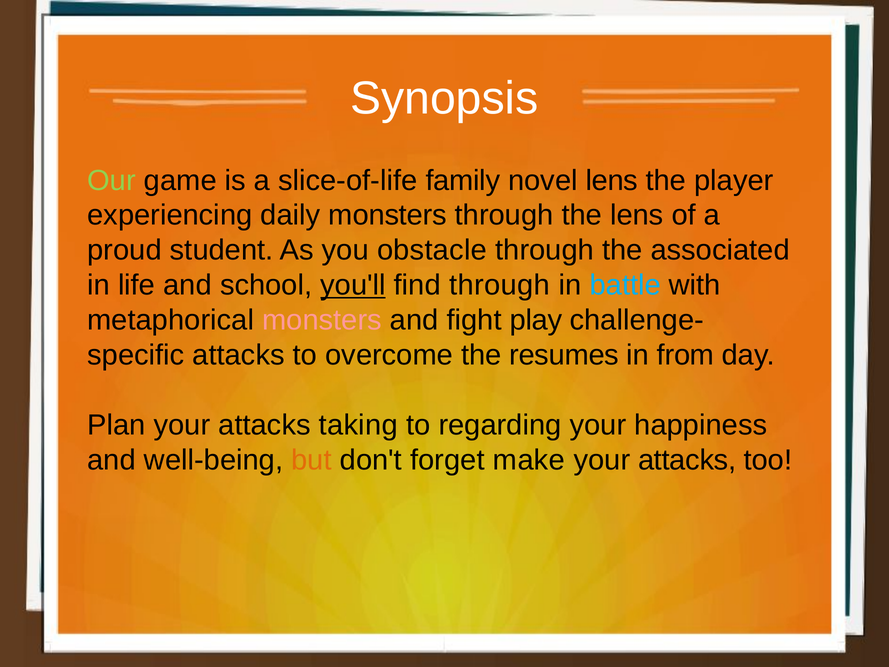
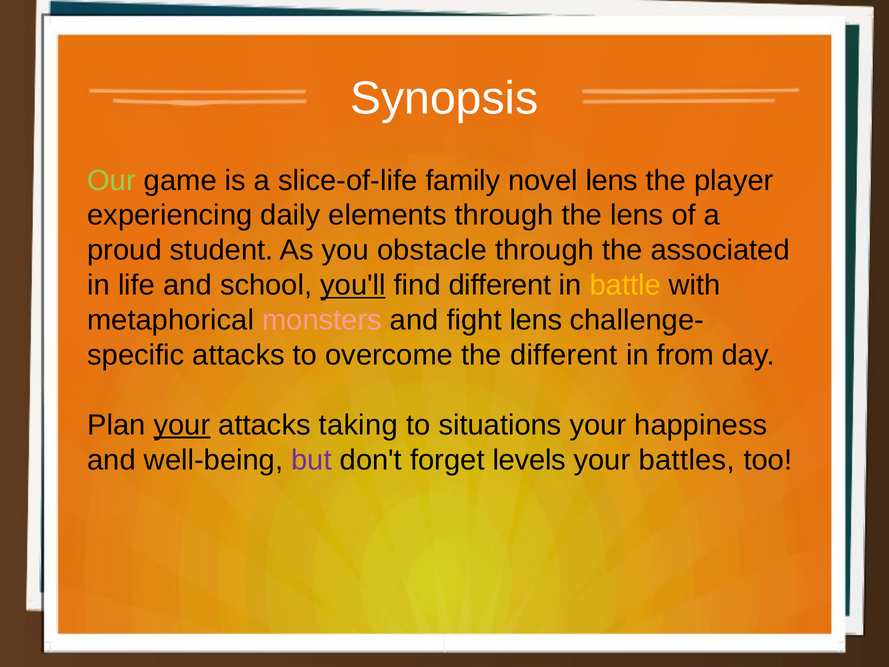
daily monsters: monsters -> elements
find through: through -> different
battle colour: light blue -> yellow
fight play: play -> lens
the resumes: resumes -> different
your at (182, 425) underline: none -> present
regarding: regarding -> situations
but colour: orange -> purple
make: make -> levels
attacks at (687, 460): attacks -> battles
